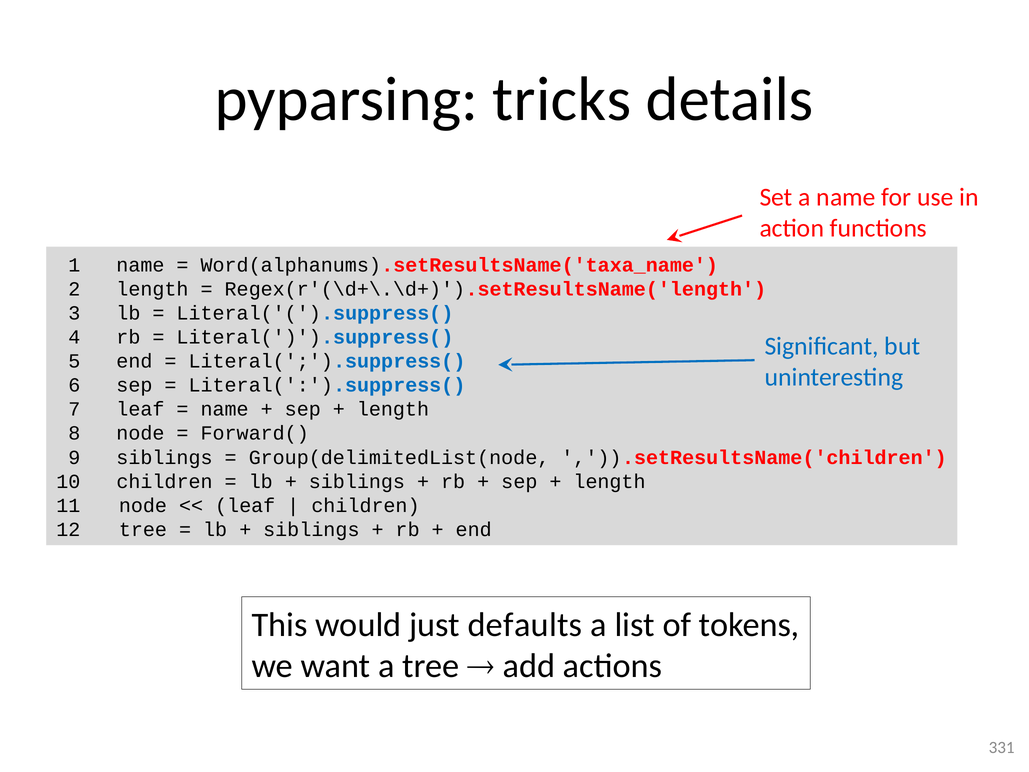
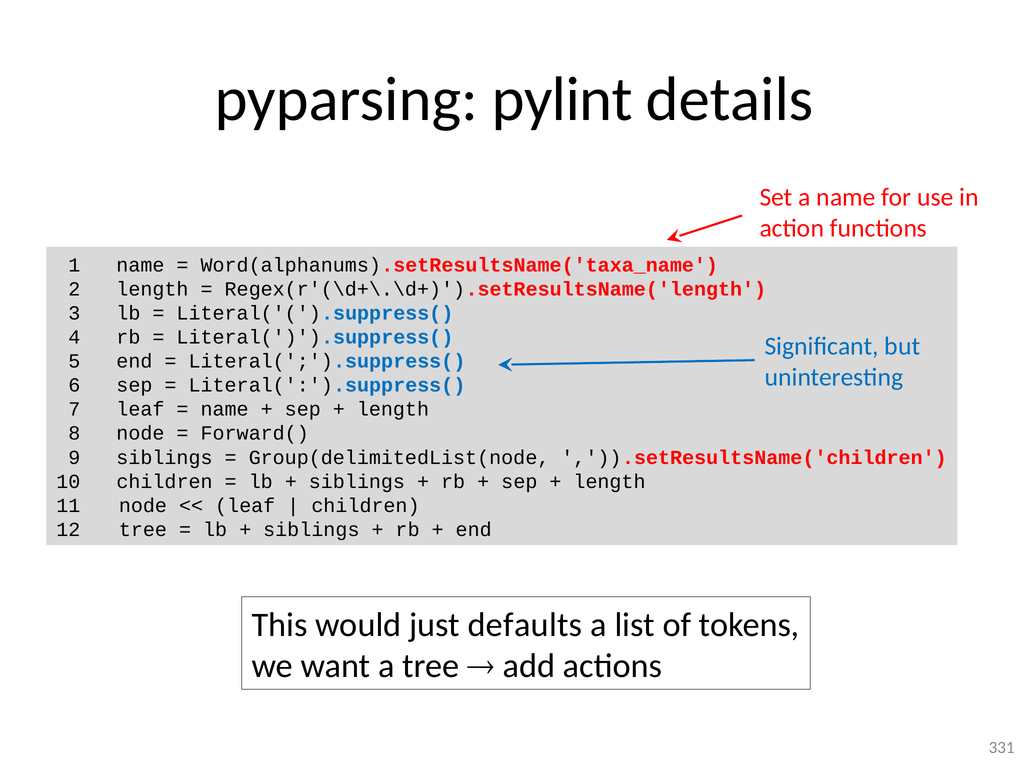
tricks: tricks -> pylint
